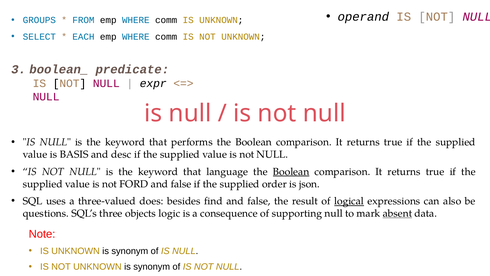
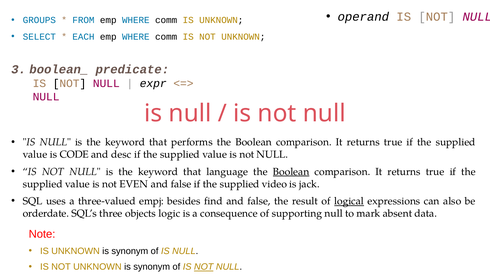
BASIS: BASIS -> CODE
FORD: FORD -> EVEN
order: order -> video
json: json -> jack
does: does -> empj
questions: questions -> orderdate
absent underline: present -> none
NOT at (204, 267) underline: none -> present
